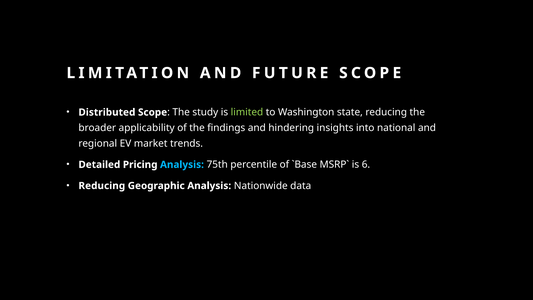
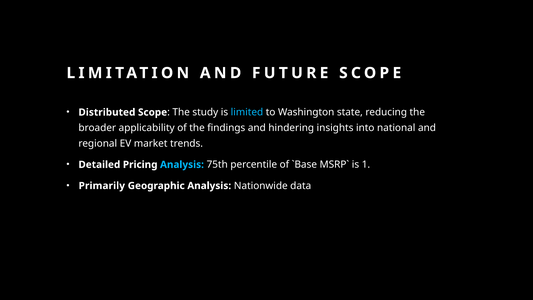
limited colour: light green -> light blue
6: 6 -> 1
Reducing at (102, 186): Reducing -> Primarily
